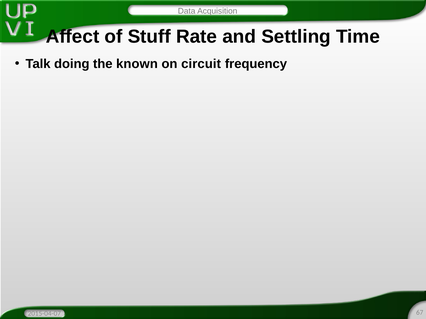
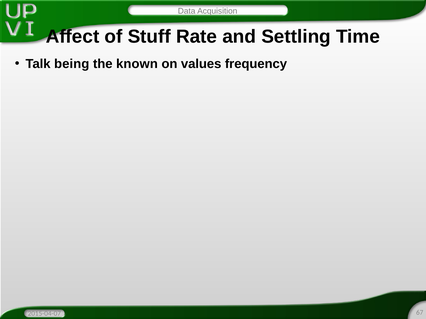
doing: doing -> being
circuit: circuit -> values
